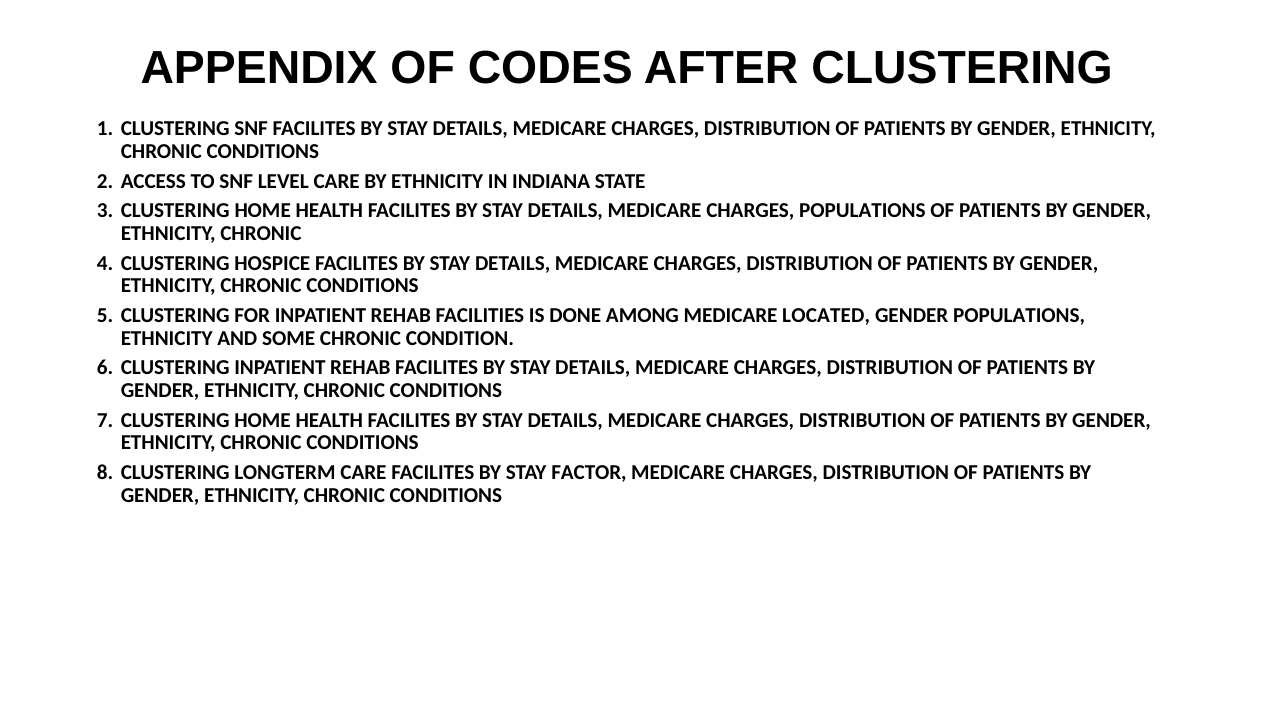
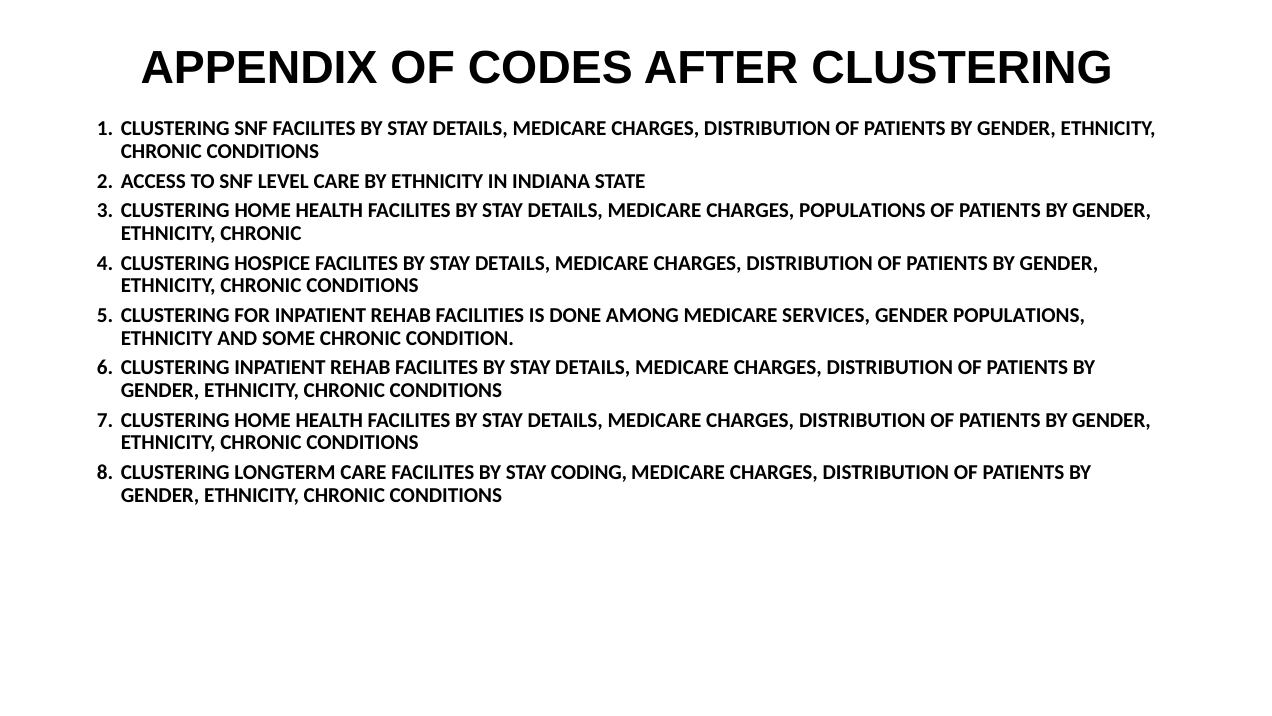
LOCATED: LOCATED -> SERVICES
FACTOR: FACTOR -> CODING
